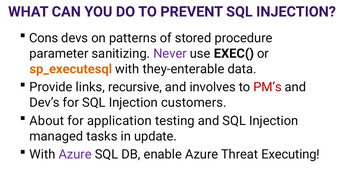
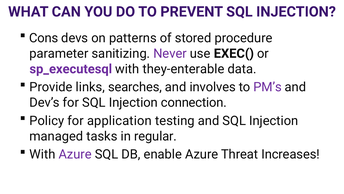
sp_executesql colour: orange -> purple
recursive: recursive -> searches
PM’s colour: red -> purple
customers: customers -> connection
About: About -> Policy
update: update -> regular
Executing: Executing -> Increases
